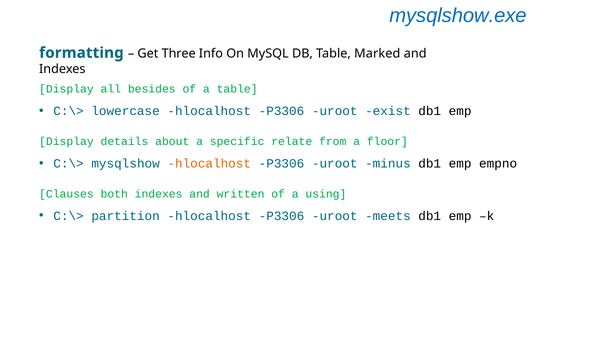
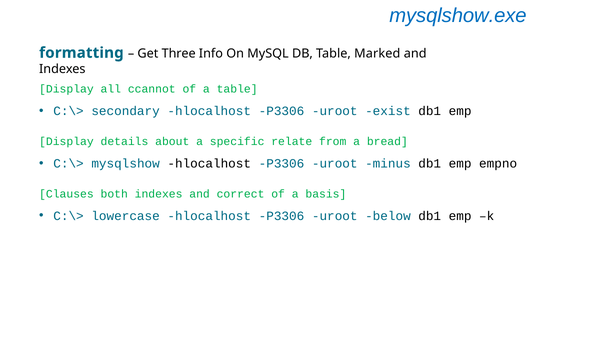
besides: besides -> ccannot
lowercase: lowercase -> secondary
floor: floor -> bread
hlocalhost at (209, 164) colour: orange -> black
written: written -> correct
using: using -> basis
partition: partition -> lowercase
meets: meets -> below
